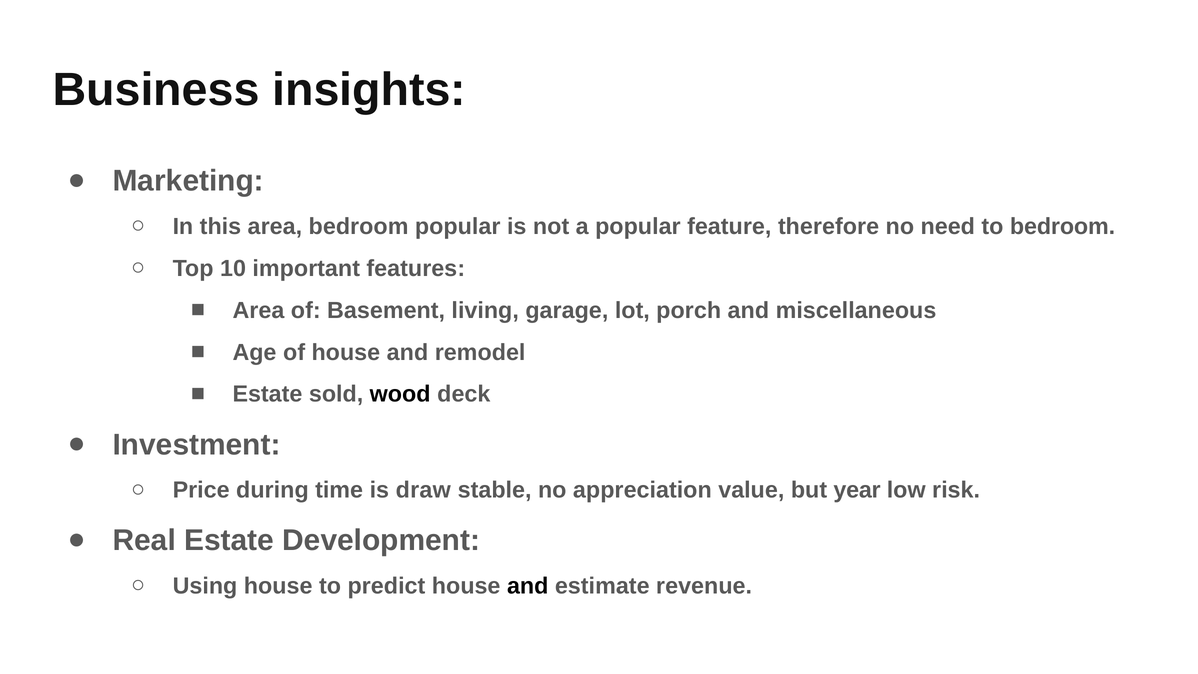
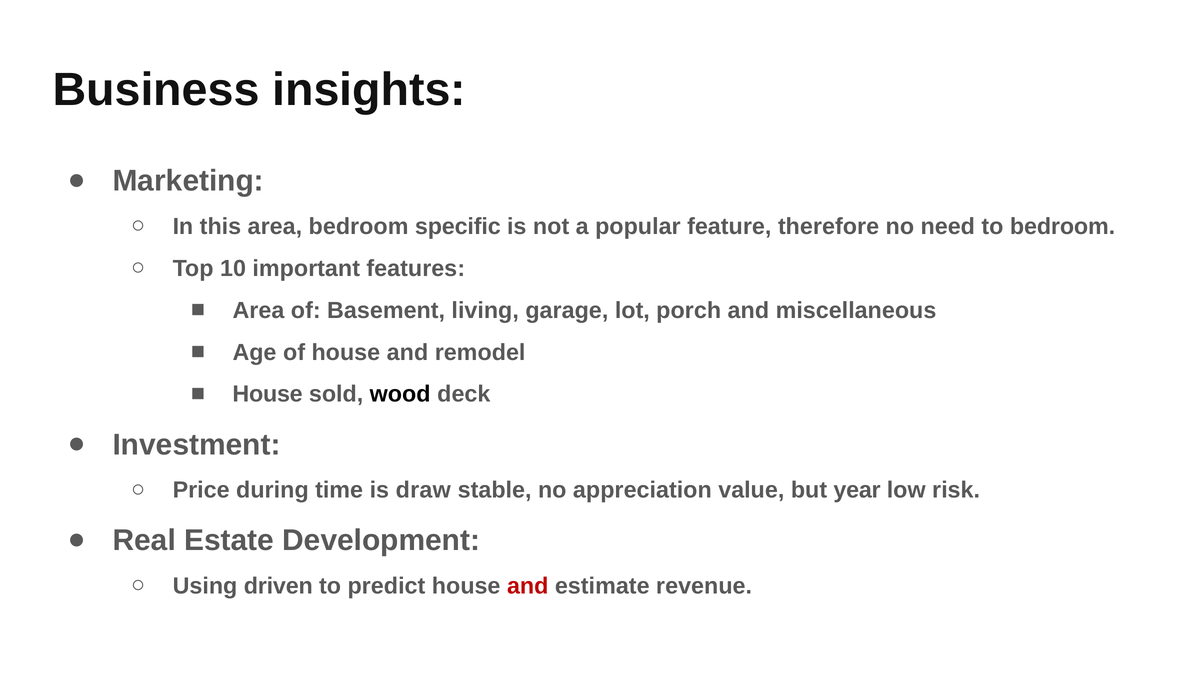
bedroom popular: popular -> specific
Estate at (267, 394): Estate -> House
Using house: house -> driven
and at (528, 586) colour: black -> red
